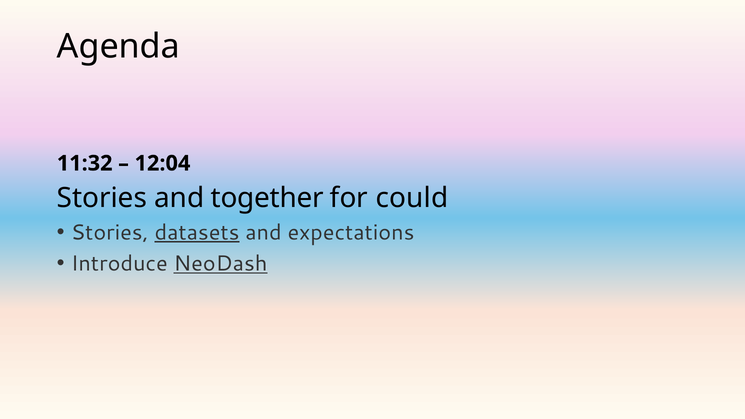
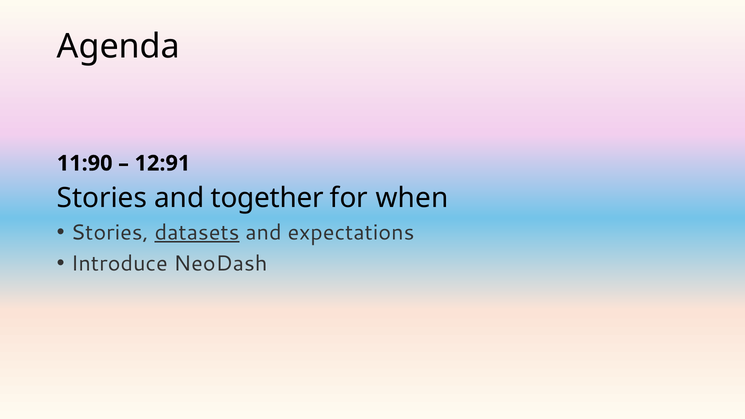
11:32: 11:32 -> 11:90
12:04: 12:04 -> 12:91
could: could -> when
NeoDash underline: present -> none
